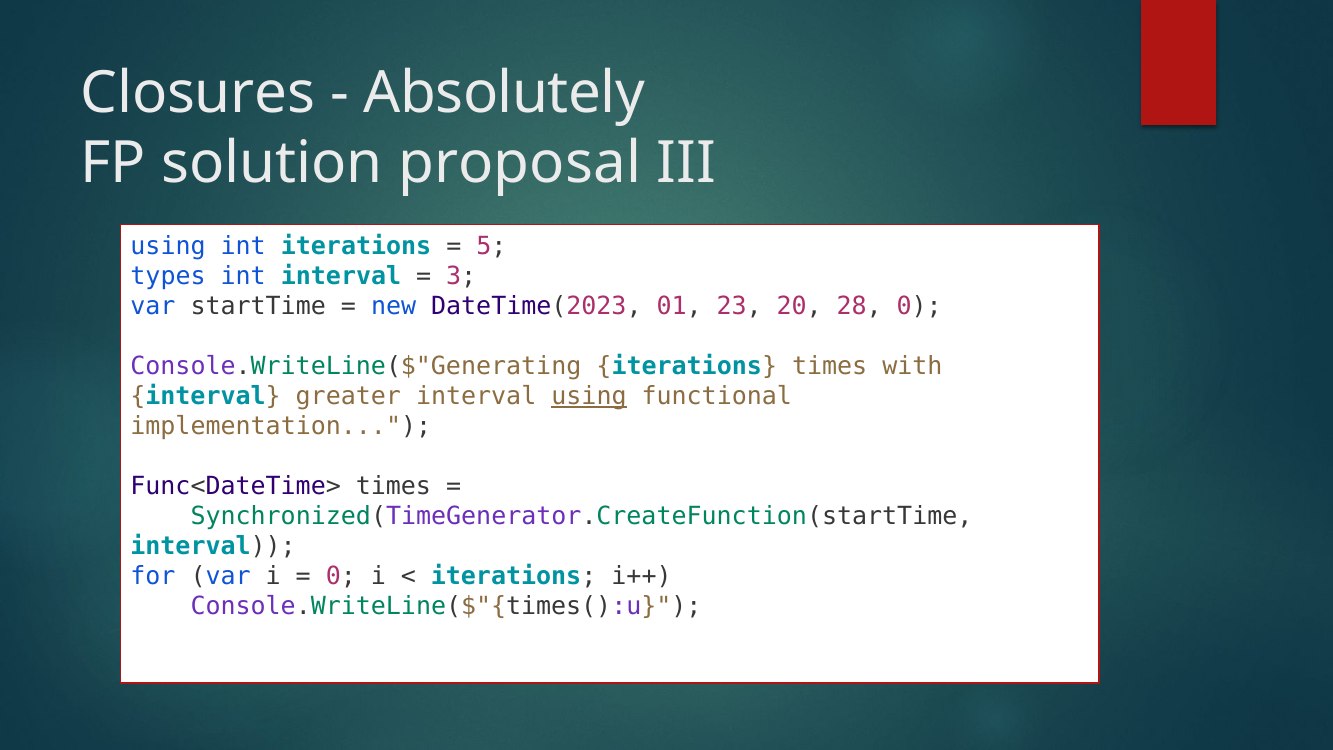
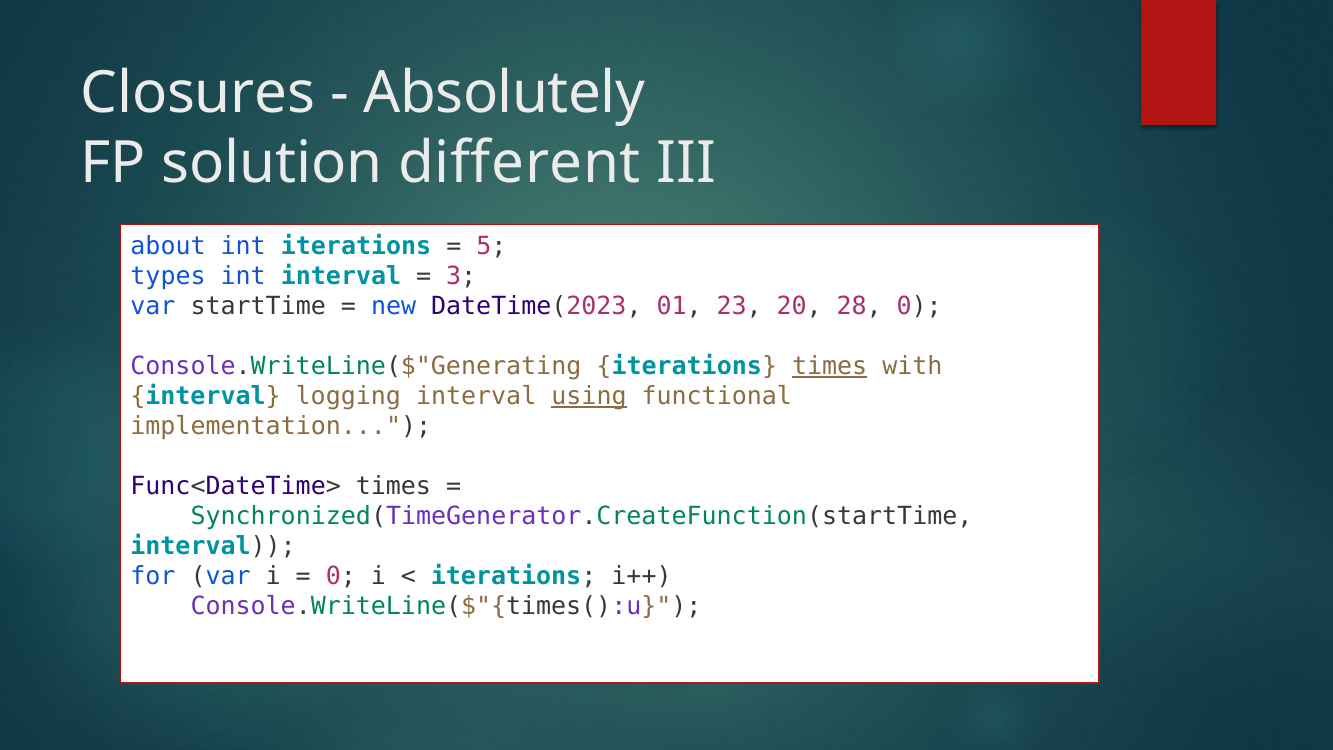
proposal: proposal -> different
using at (168, 246): using -> about
times at (830, 366) underline: none -> present
greater: greater -> logging
